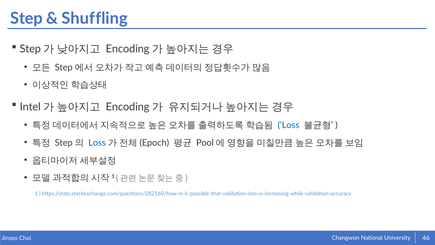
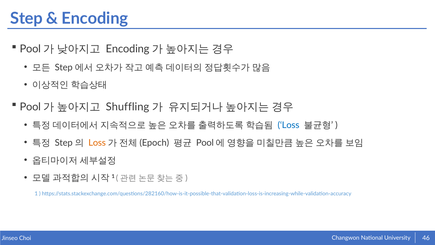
Shuffling at (95, 18): Shuffling -> Encoding
Step at (30, 49): Step -> Pool
Intel at (30, 107): Intel -> Pool
Encoding at (128, 107): Encoding -> Shuffling
Loss at (97, 143) colour: blue -> orange
